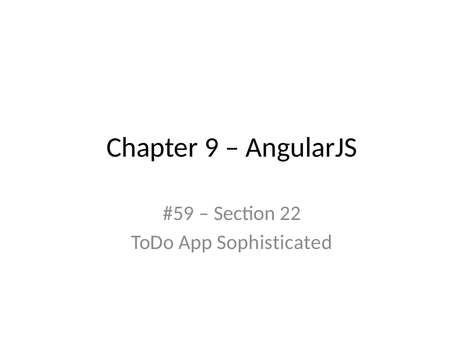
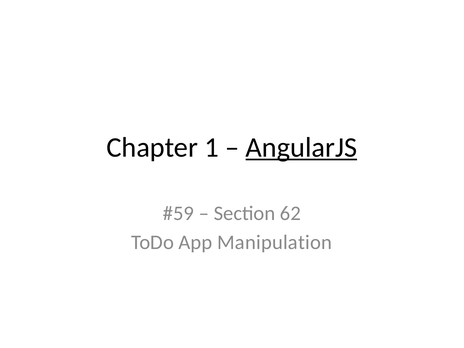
9: 9 -> 1
AngularJS underline: none -> present
22: 22 -> 62
Sophisticated: Sophisticated -> Manipulation
